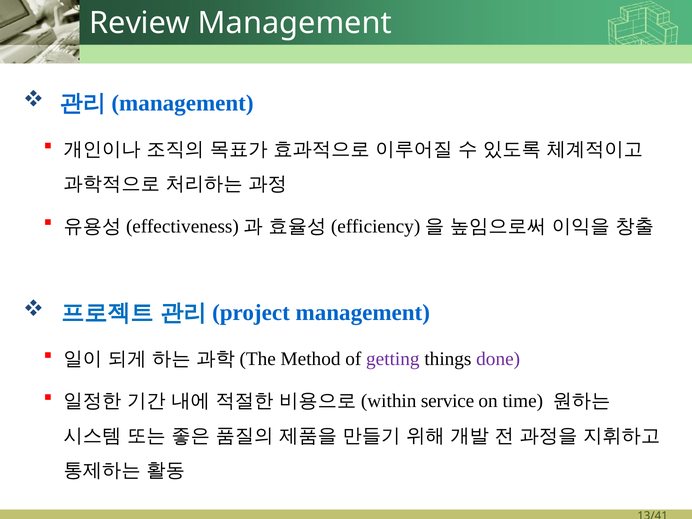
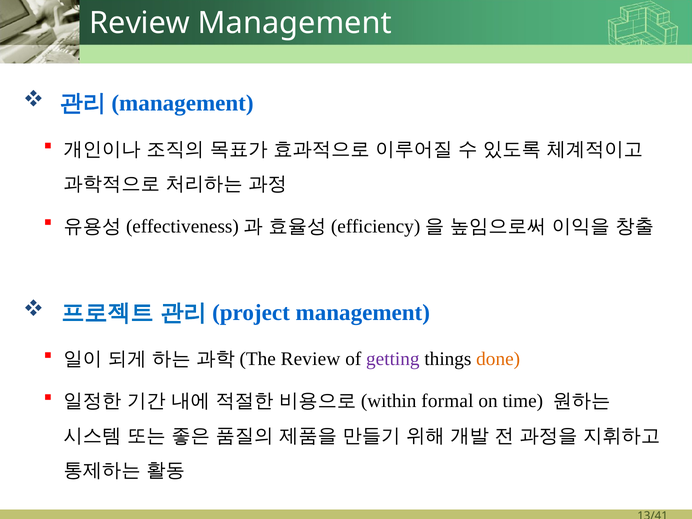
Method at (311, 359): Method -> Review
done colour: purple -> orange
service: service -> formal
